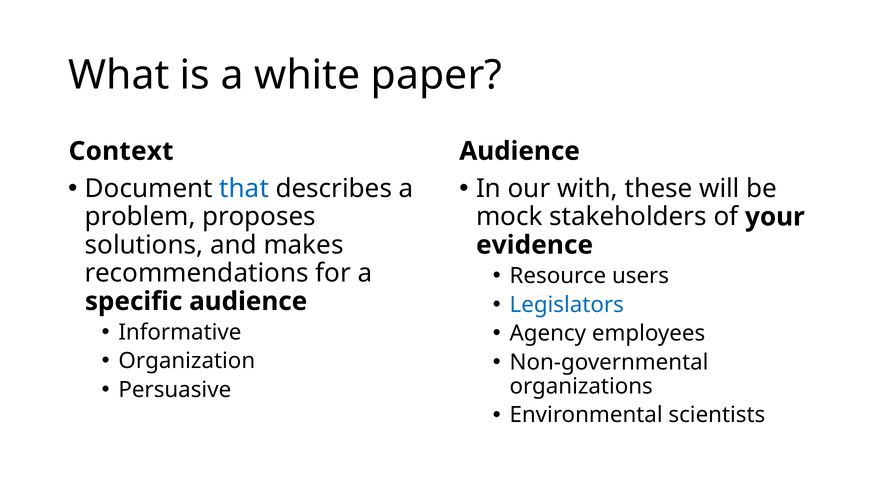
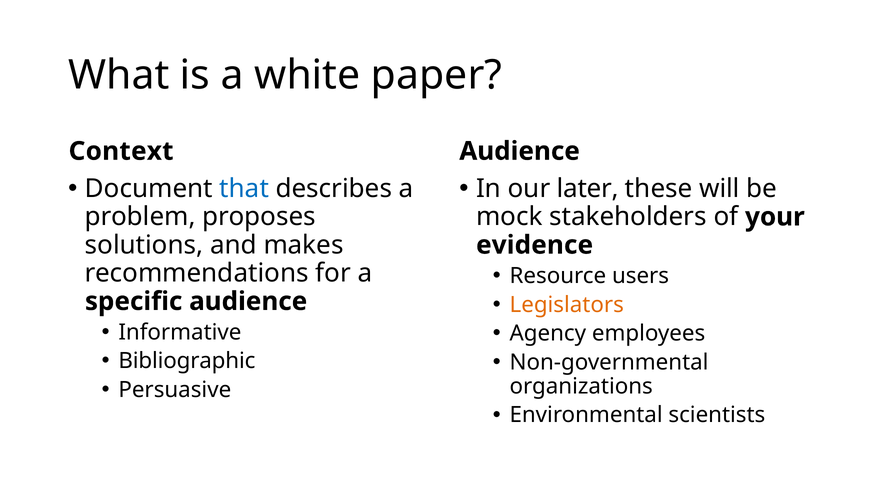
with: with -> later
Legislators colour: blue -> orange
Organization: Organization -> Bibliographic
